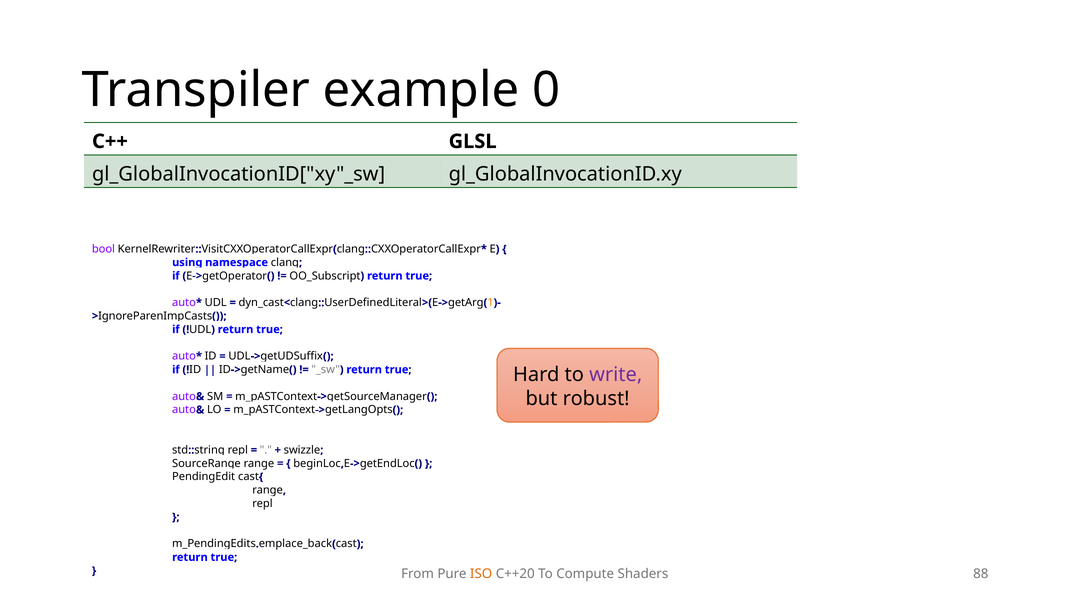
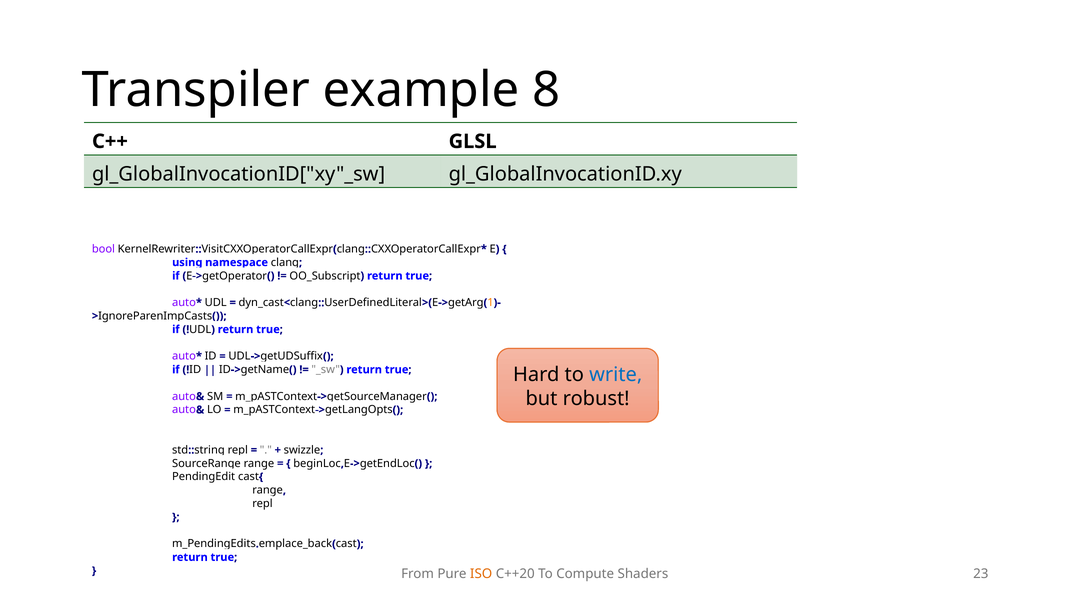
0: 0 -> 8
write colour: purple -> blue
88: 88 -> 23
